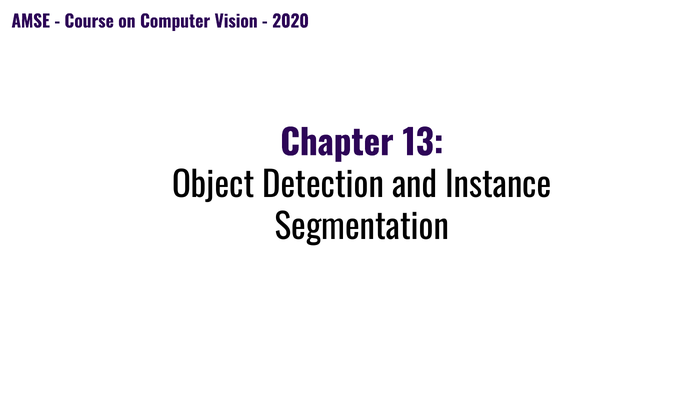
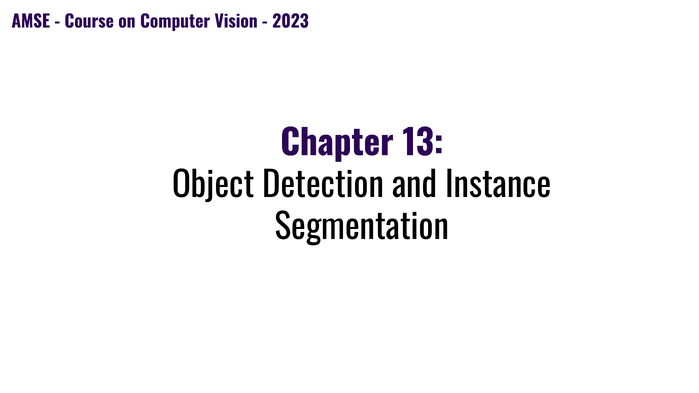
2020: 2020 -> 2023
